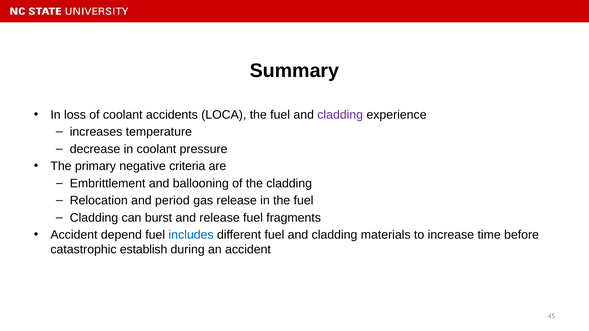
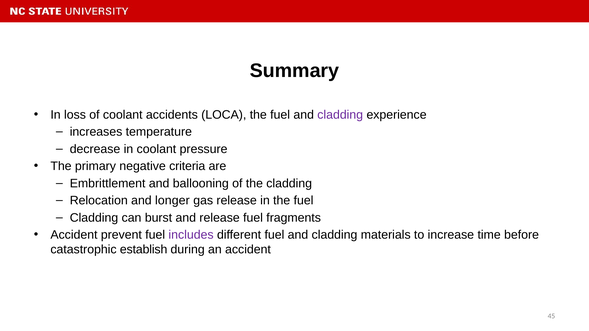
period: period -> longer
depend: depend -> prevent
includes colour: blue -> purple
